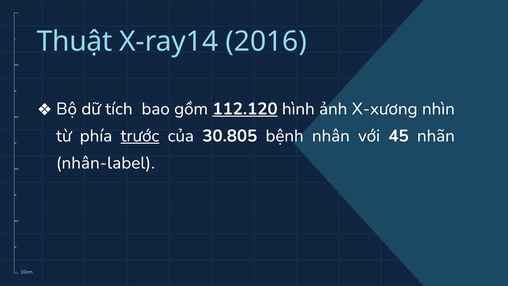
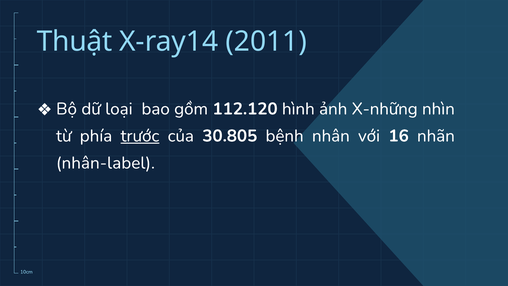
2016: 2016 -> 2011
tích: tích -> loại
112.120 underline: present -> none
X-xương: X-xương -> X-những
45: 45 -> 16
